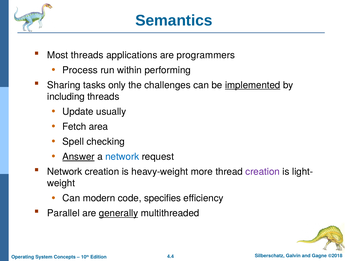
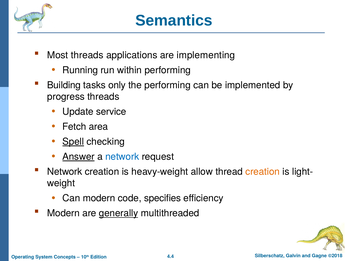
programmers: programmers -> implementing
Process: Process -> Running
Sharing: Sharing -> Building
the challenges: challenges -> performing
implemented underline: present -> none
including: including -> progress
usually: usually -> service
Spell underline: none -> present
more: more -> allow
creation at (263, 172) colour: purple -> orange
Parallel at (63, 213): Parallel -> Modern
